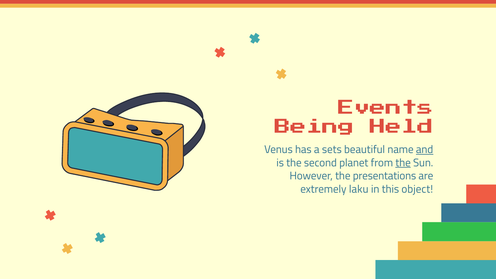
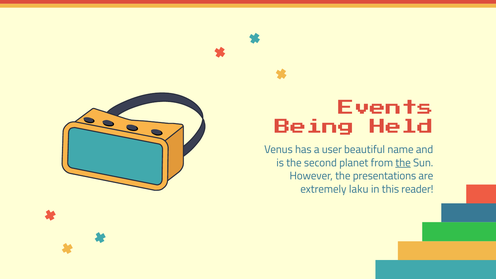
sets: sets -> user
and underline: present -> none
object: object -> reader
